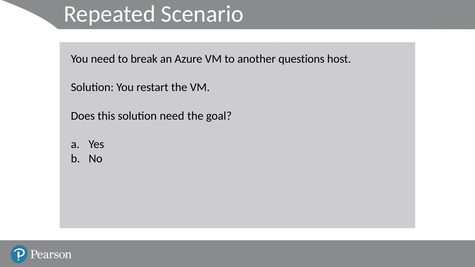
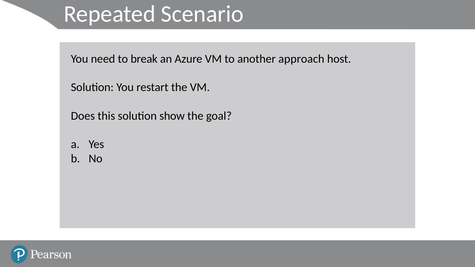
questions: questions -> approach
solution need: need -> show
